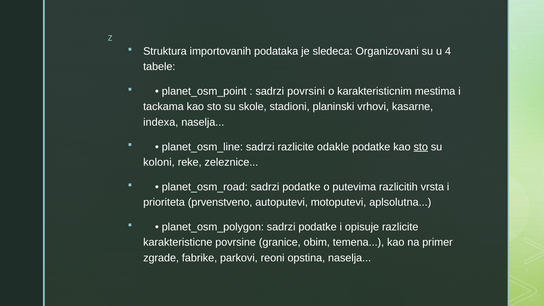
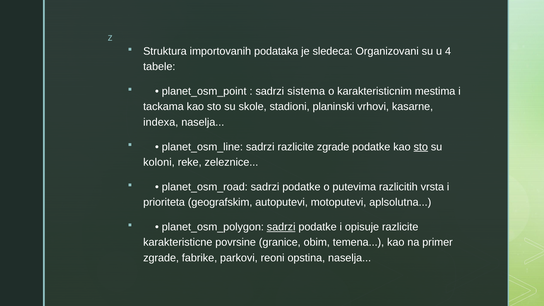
povrsini: povrsini -> sistema
razlicite odakle: odakle -> zgrade
prvenstveno: prvenstveno -> geografskim
sadrzi at (281, 227) underline: none -> present
